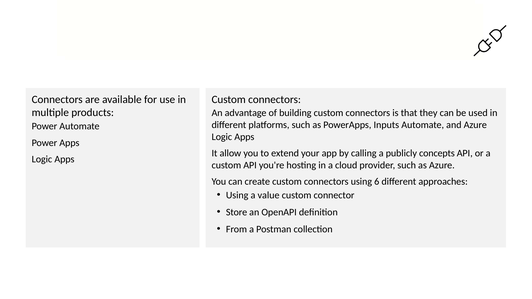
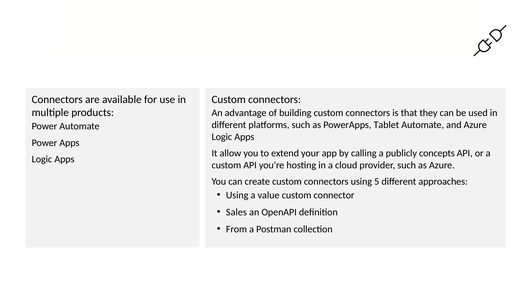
Inputs: Inputs -> Tablet
6: 6 -> 5
Store: Store -> Sales
